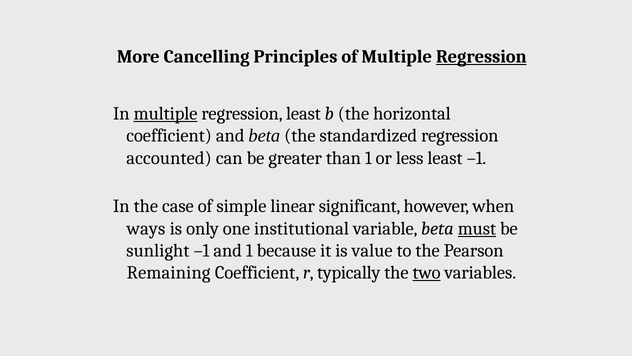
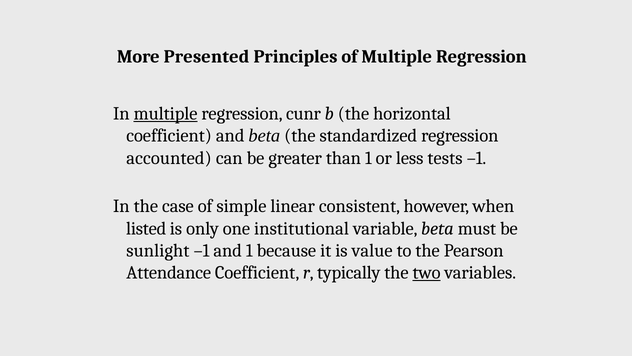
Cancelling: Cancelling -> Presented
Regression at (481, 57) underline: present -> none
regression least: least -> cunr
less least: least -> tests
significant: significant -> consistent
ways: ways -> listed
must underline: present -> none
Remaining: Remaining -> Attendance
